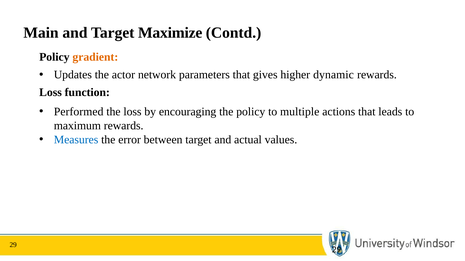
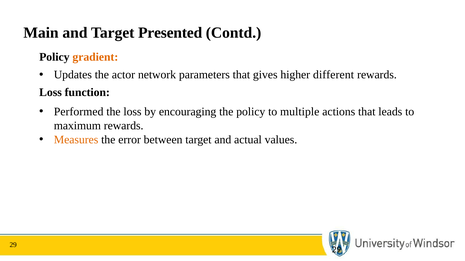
Maximize: Maximize -> Presented
dynamic: dynamic -> different
Measures colour: blue -> orange
